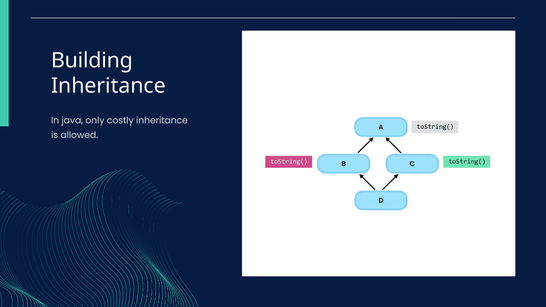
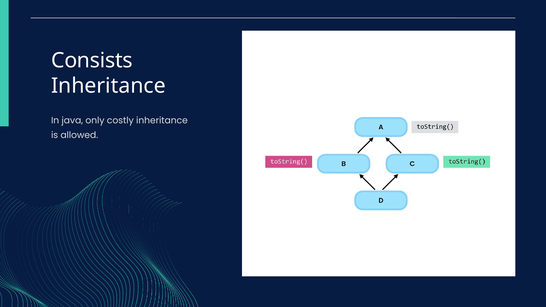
Building: Building -> Consists
